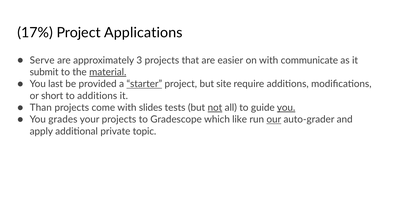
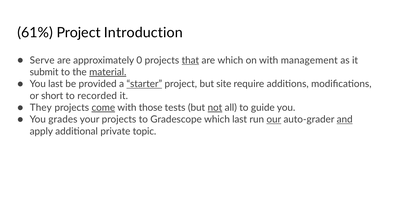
17%: 17% -> 61%
Applications: Applications -> Introduction
3: 3 -> 0
that underline: none -> present
are easier: easier -> which
communicate: communicate -> management
to additions: additions -> recorded
Than: Than -> They
come underline: none -> present
slides: slides -> those
you at (286, 107) underline: present -> none
which like: like -> last
and underline: none -> present
